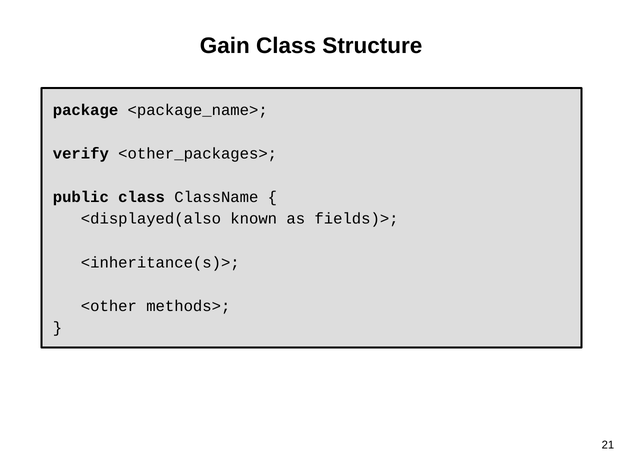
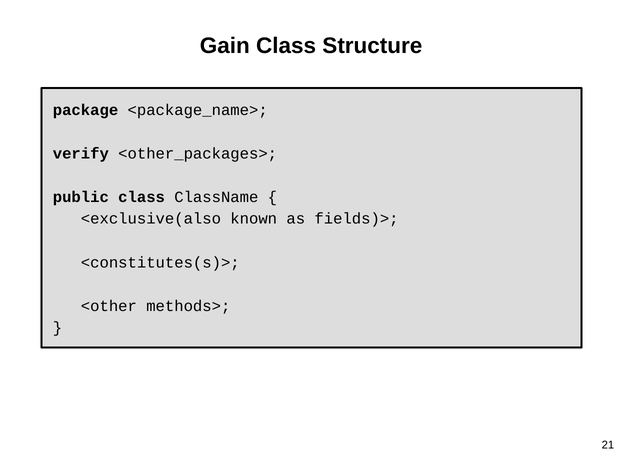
<displayed(also: <displayed(also -> <exclusive(also
<inheritance(s)>: <inheritance(s)> -> <constitutes(s)>
